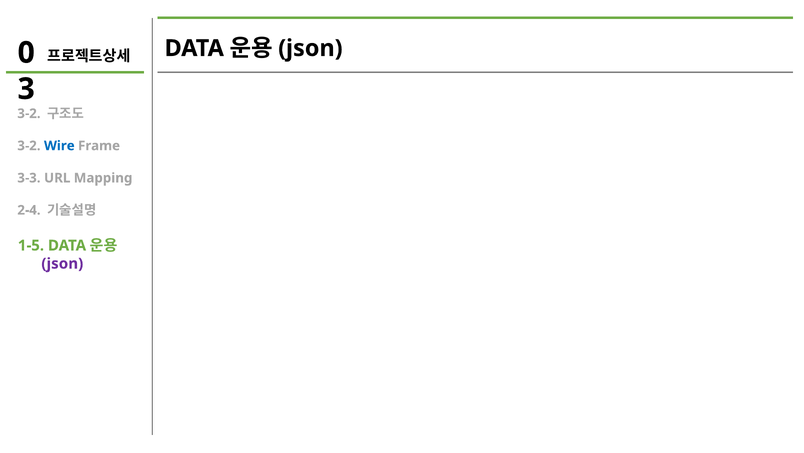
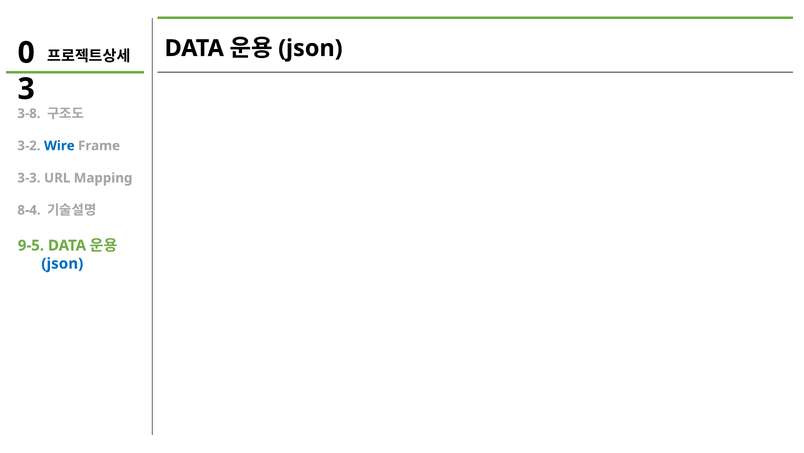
3-2 at (29, 113): 3-2 -> 3-8
2-4: 2-4 -> 8-4
1-5: 1-5 -> 9-5
json at (62, 263) colour: purple -> blue
